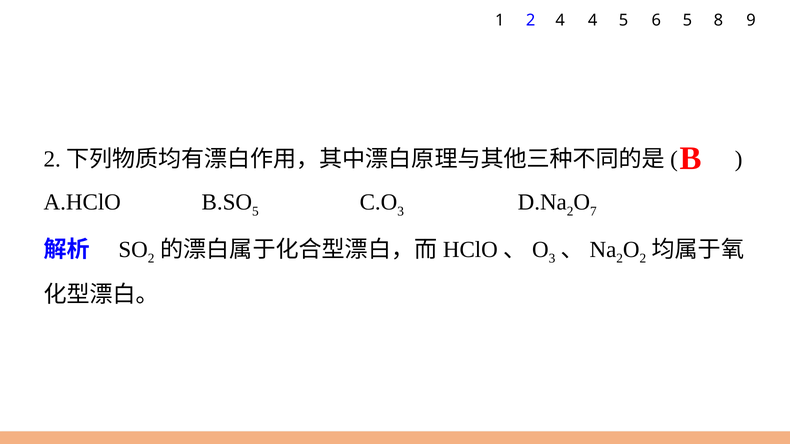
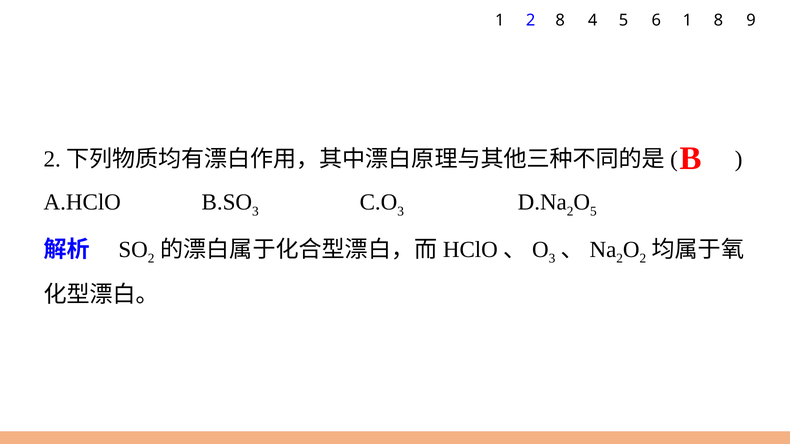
2 4: 4 -> 8
6 5: 5 -> 1
5 at (255, 212): 5 -> 3
7 at (593, 212): 7 -> 5
